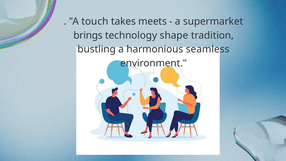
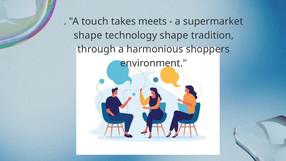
brings at (88, 35): brings -> shape
bustling: bustling -> through
seamless: seamless -> shoppers
